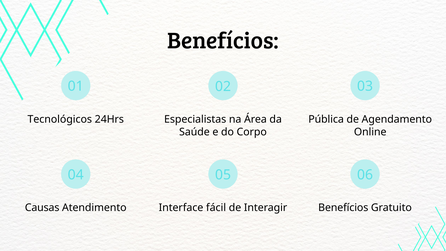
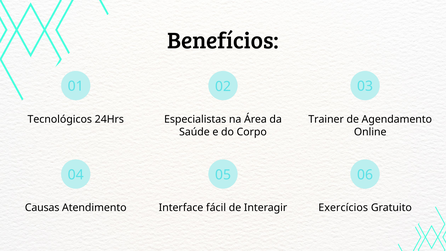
Pública: Pública -> Trainer
Benefícios at (343, 208): Benefícios -> Exercícios
